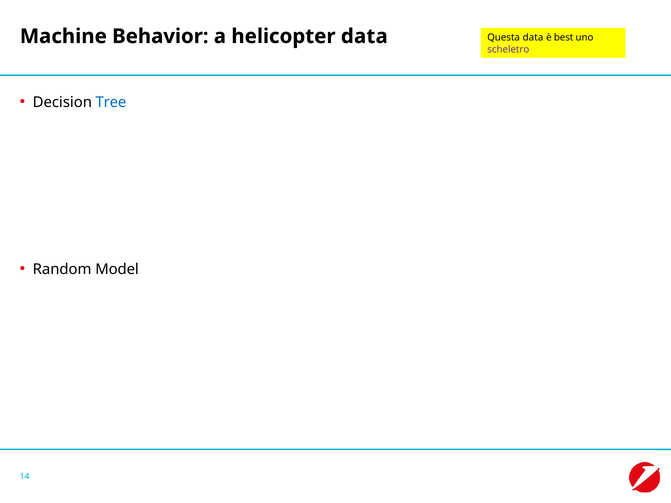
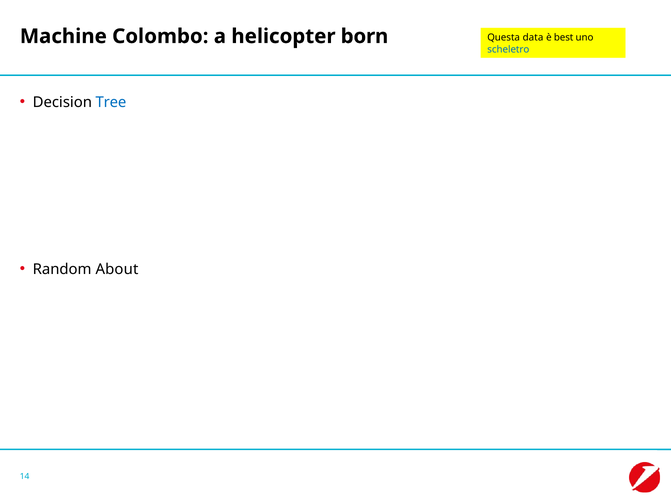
Behavior: Behavior -> Colombo
helicopter data: data -> born
scheletro colour: purple -> blue
Model: Model -> About
